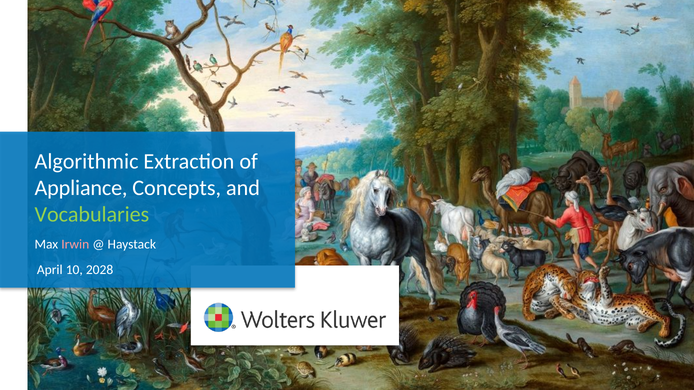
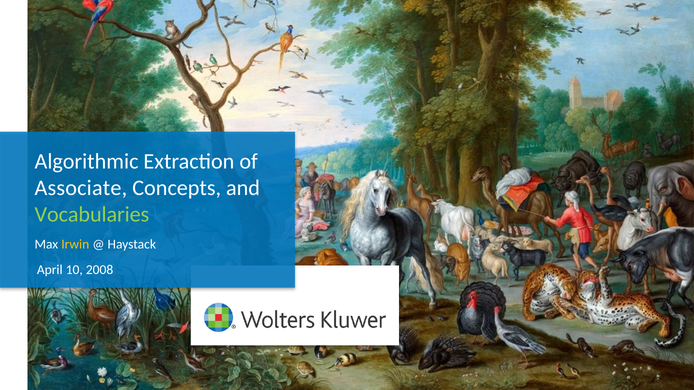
Appliance: Appliance -> Associate
Irwin colour: pink -> yellow
2028: 2028 -> 2008
